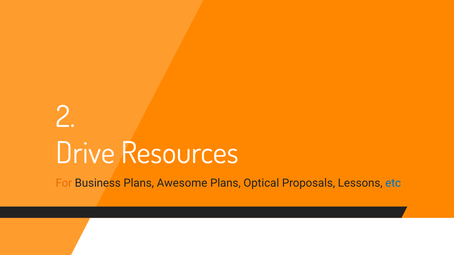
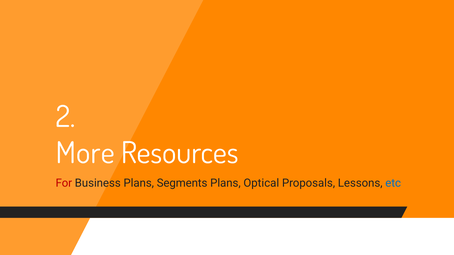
Drive: Drive -> More
For colour: orange -> red
Awesome: Awesome -> Segments
